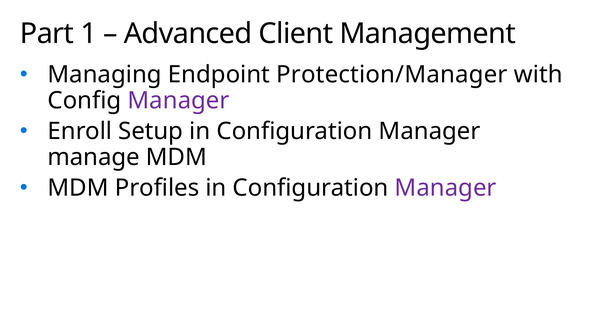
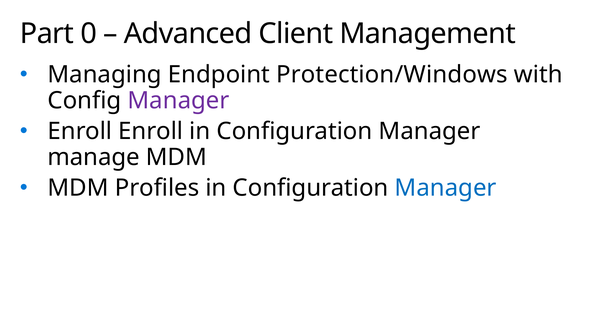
1: 1 -> 0
Protection/Manager: Protection/Manager -> Protection/Windows
Enroll Setup: Setup -> Enroll
Manager at (446, 188) colour: purple -> blue
